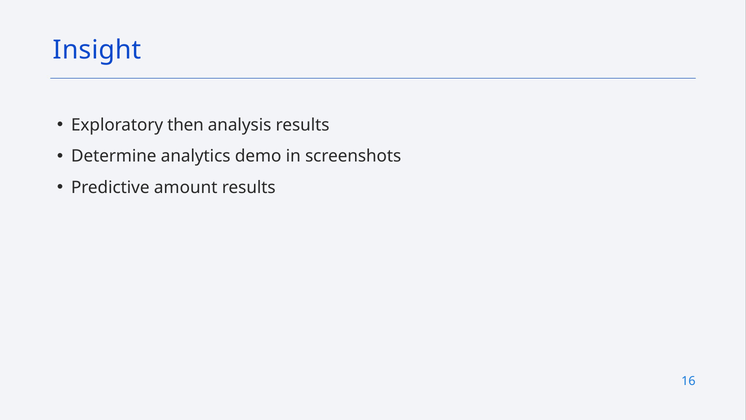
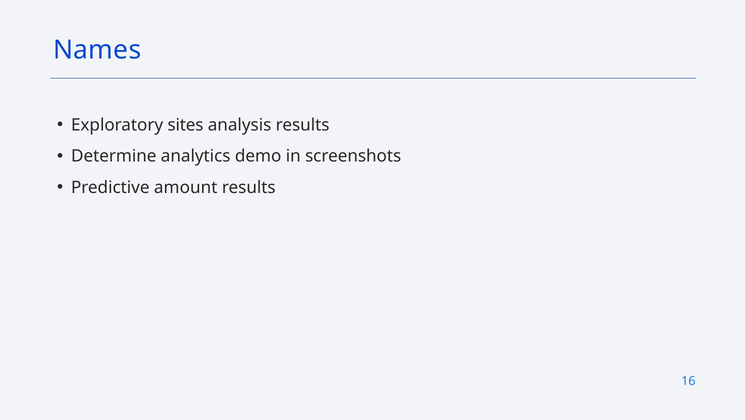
Insight: Insight -> Names
then: then -> sites
